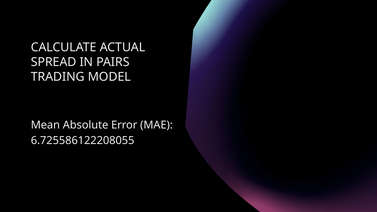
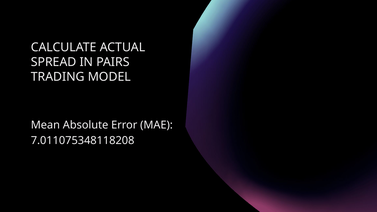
6.725586122208055: 6.725586122208055 -> 7.011075348118208
